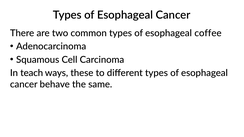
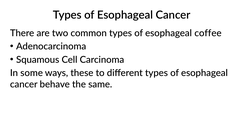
teach: teach -> some
